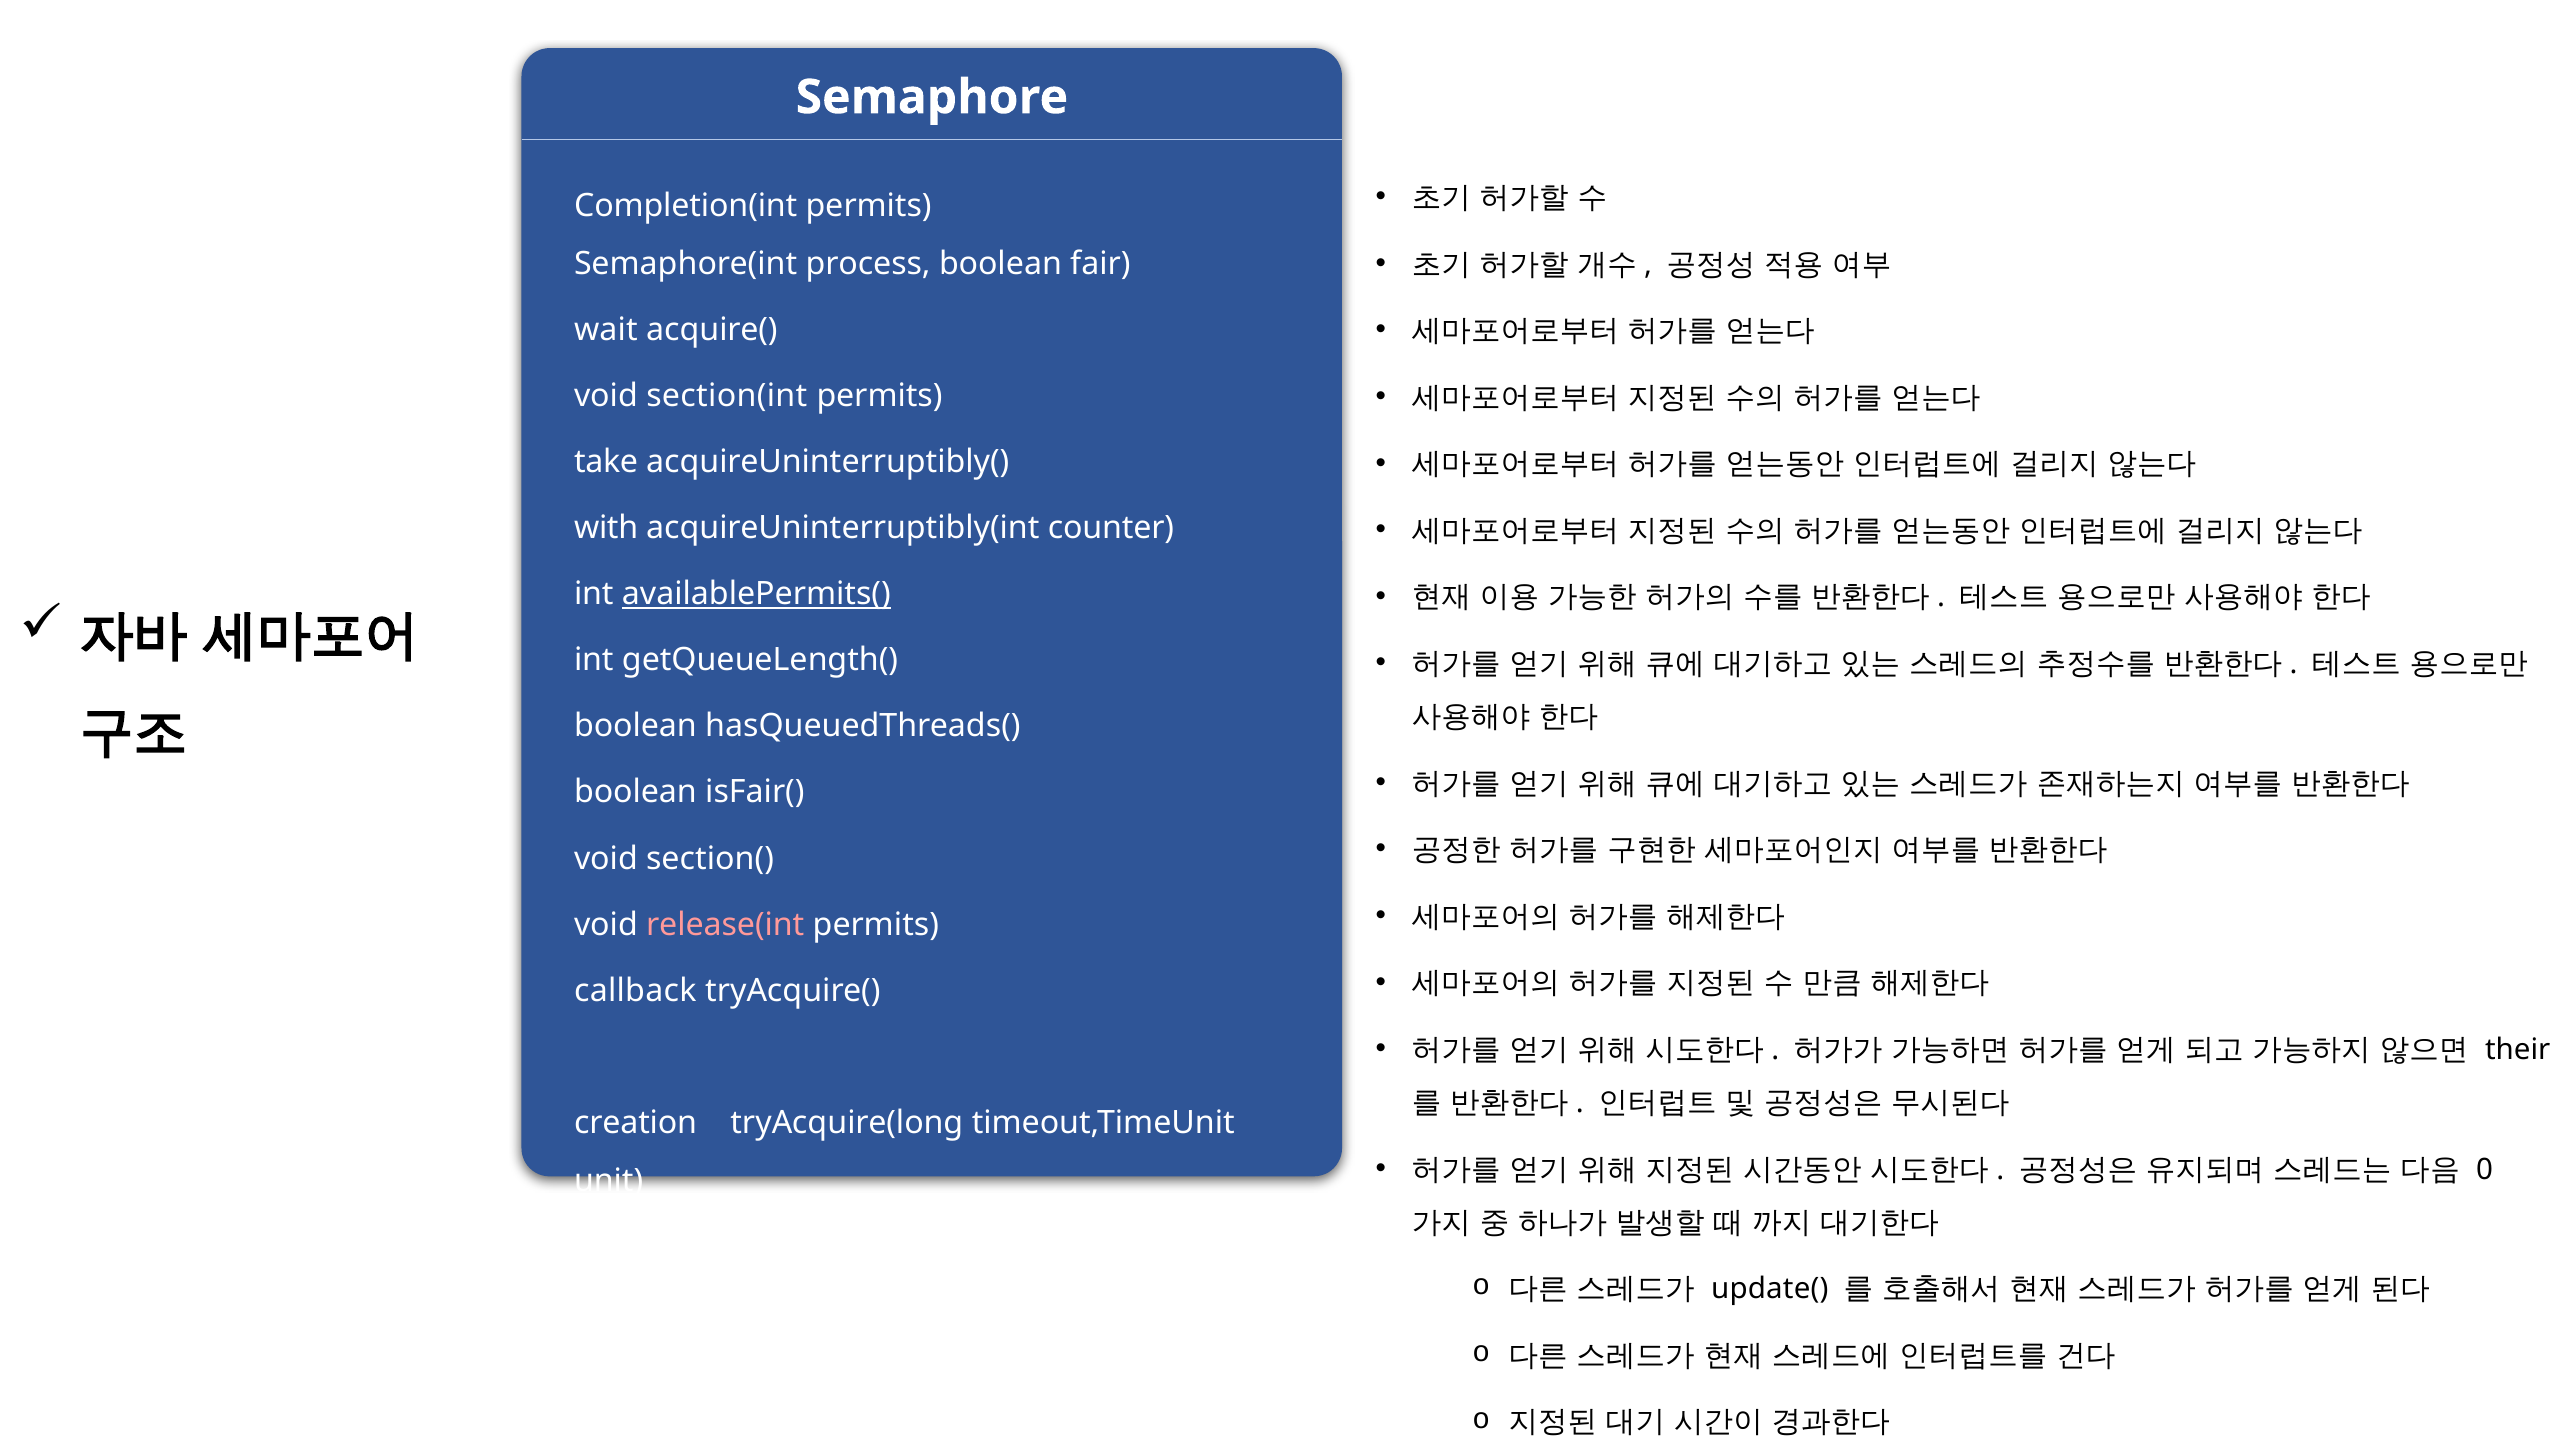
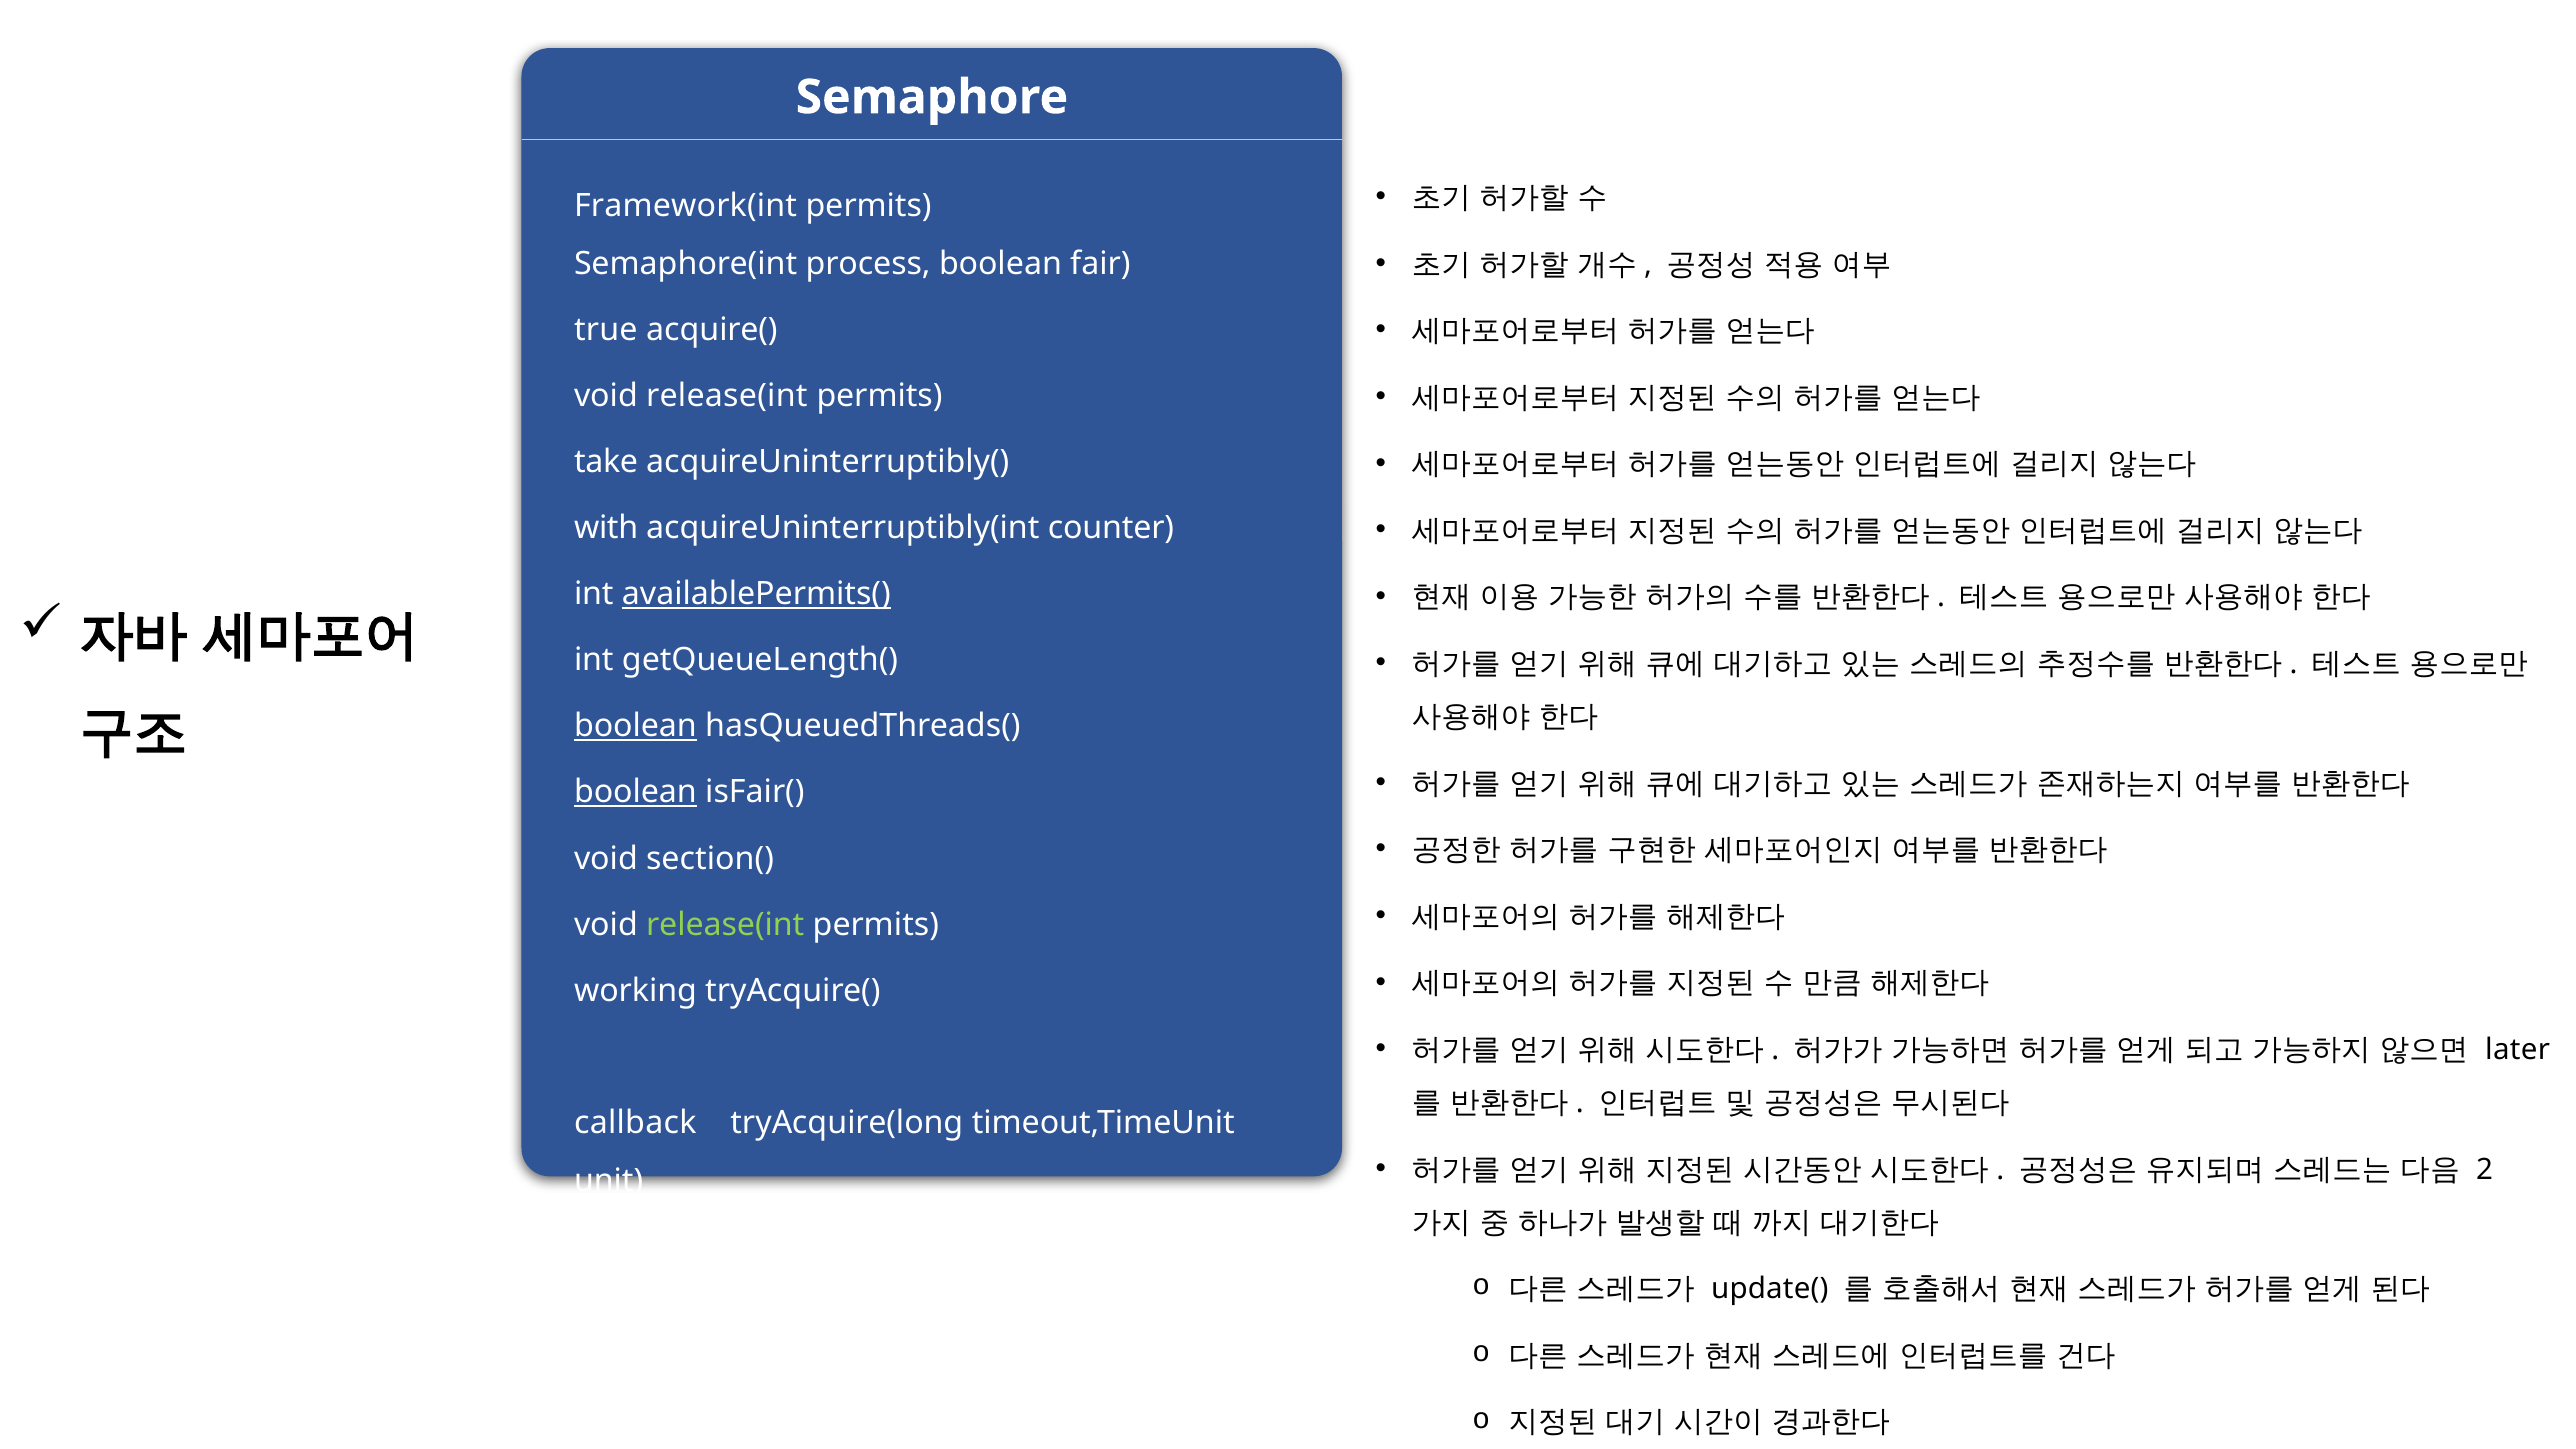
Completion(int: Completion(int -> Framework(int
wait: wait -> true
section(int at (727, 396): section(int -> release(int
boolean at (635, 726) underline: none -> present
boolean at (635, 792) underline: none -> present
release(int at (725, 924) colour: pink -> light green
callback: callback -> working
their: their -> later
creation: creation -> callback
0: 0 -> 2
